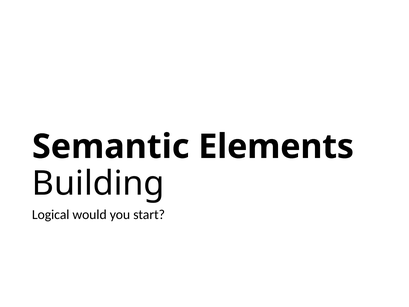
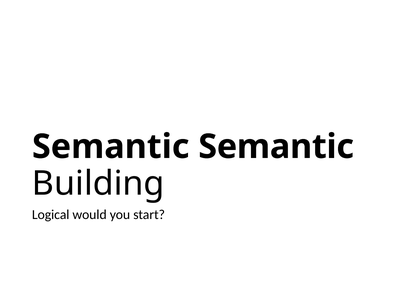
Semantic Elements: Elements -> Semantic
